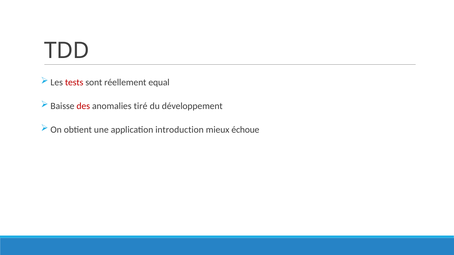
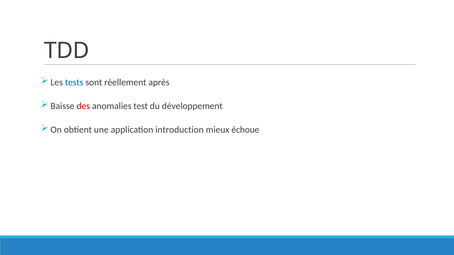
tests colour: red -> blue
equal: equal -> après
tiré: tiré -> test
